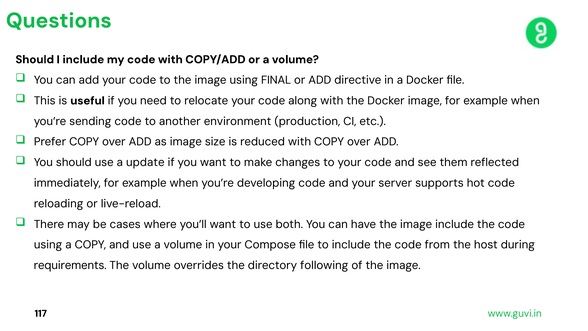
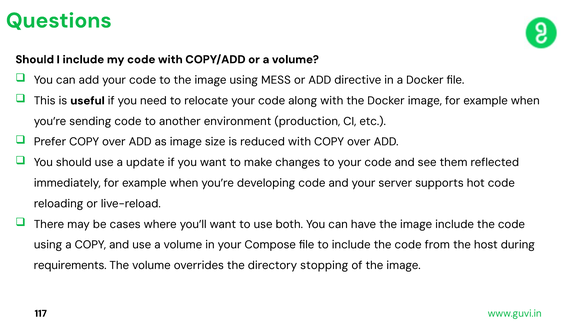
FINAL: FINAL -> MESS
following: following -> stopping
